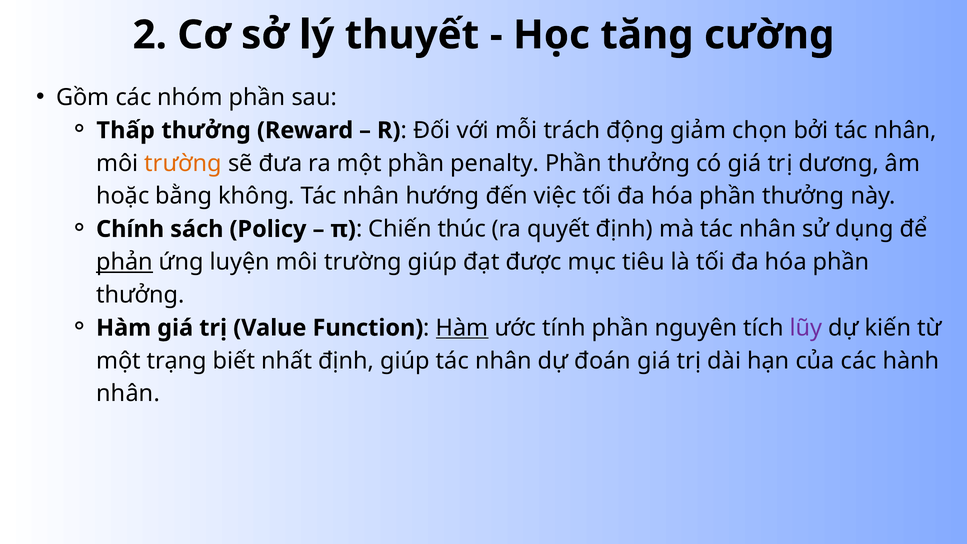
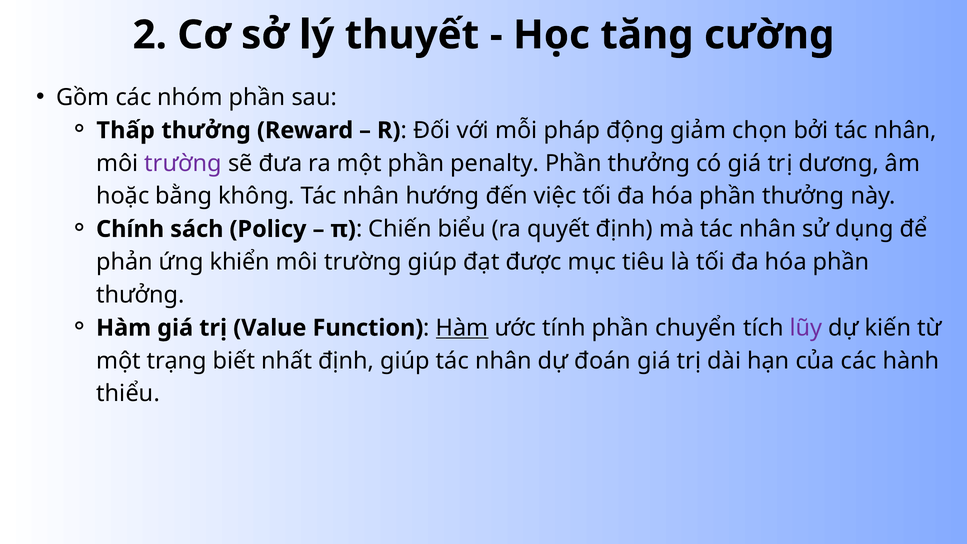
trách: trách -> pháp
trường at (183, 163) colour: orange -> purple
thúc: thúc -> biểu
phản underline: present -> none
luyện: luyện -> khiển
nguyên: nguyên -> chuyển
nhân at (128, 394): nhân -> thiểu
